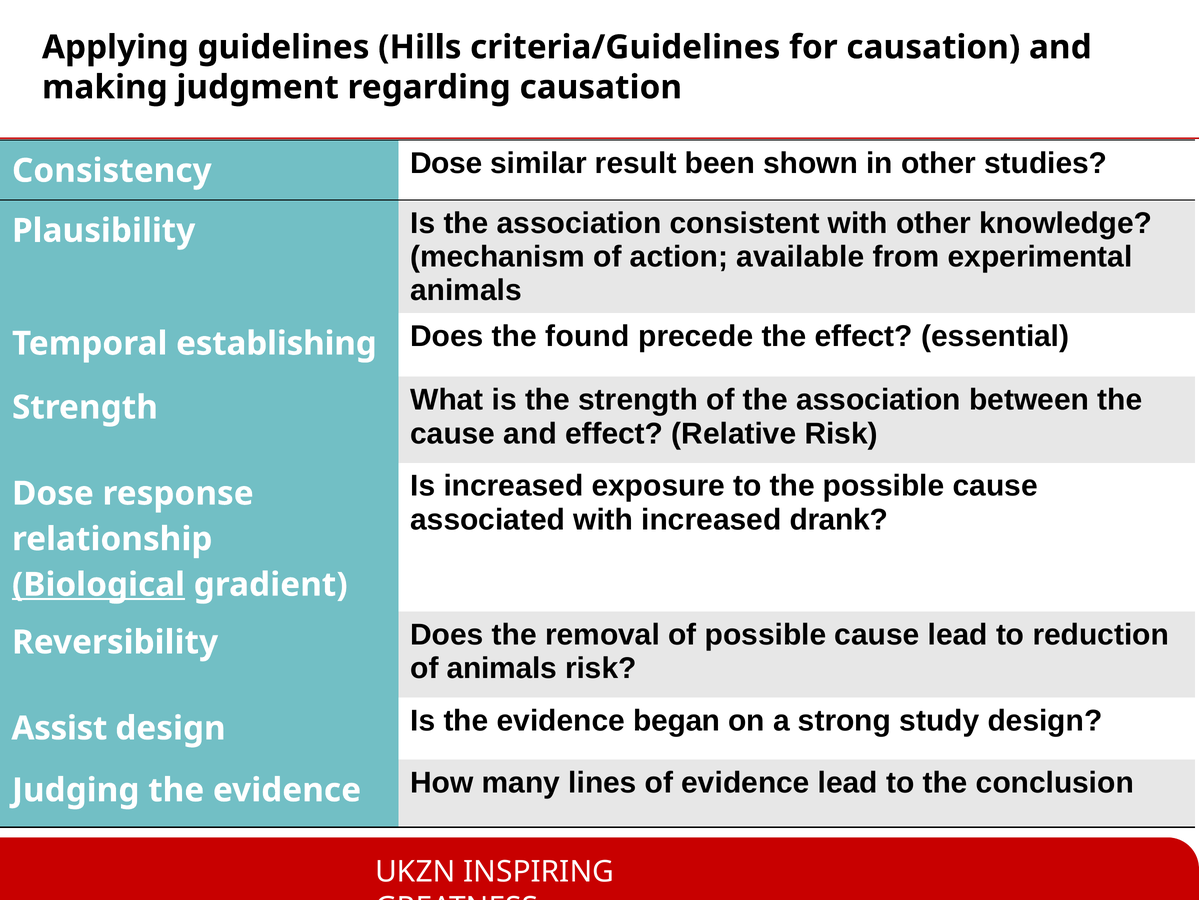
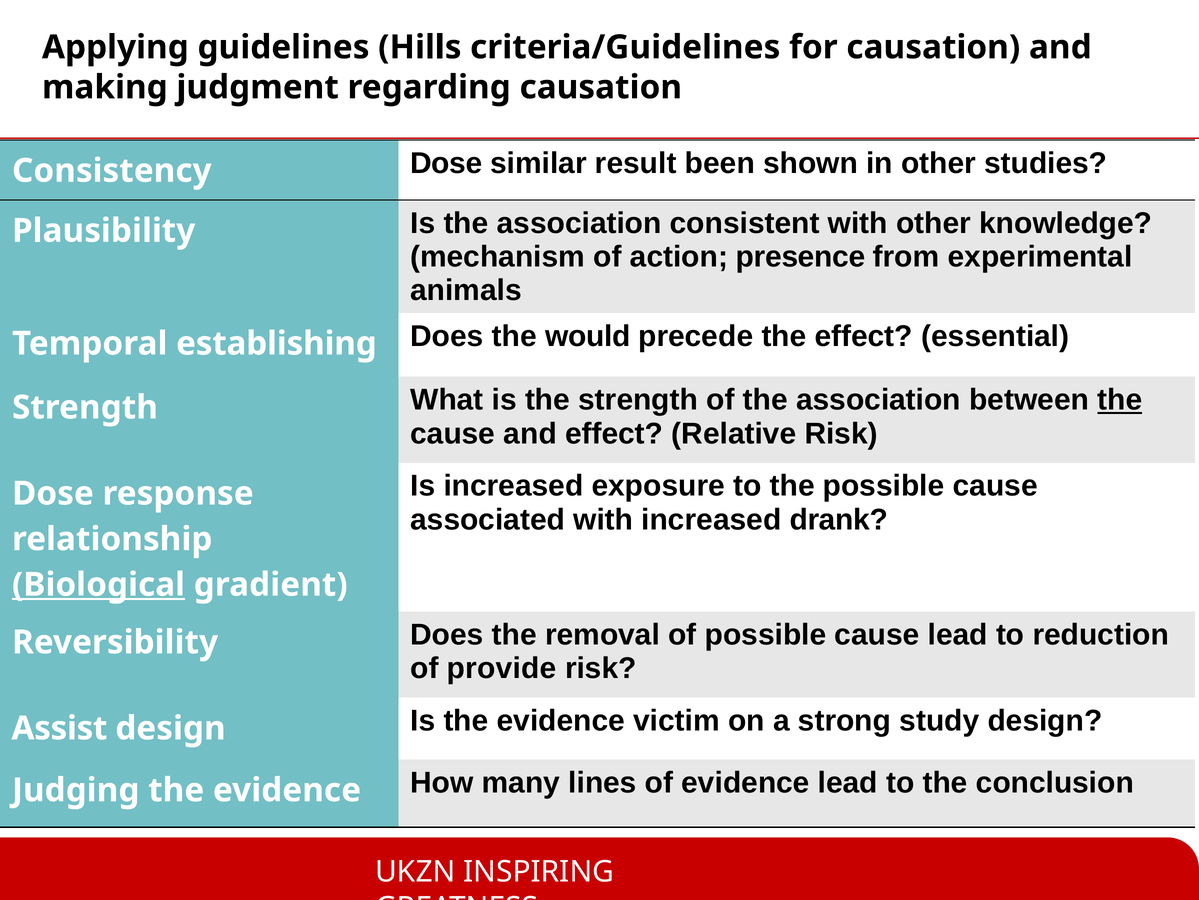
available: available -> presence
found: found -> would
the at (1120, 400) underline: none -> present
of animals: animals -> provide
began: began -> victim
